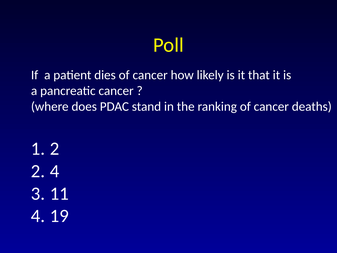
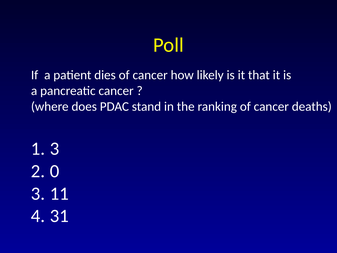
2 at (55, 148): 2 -> 3
4 at (55, 171): 4 -> 0
19: 19 -> 31
